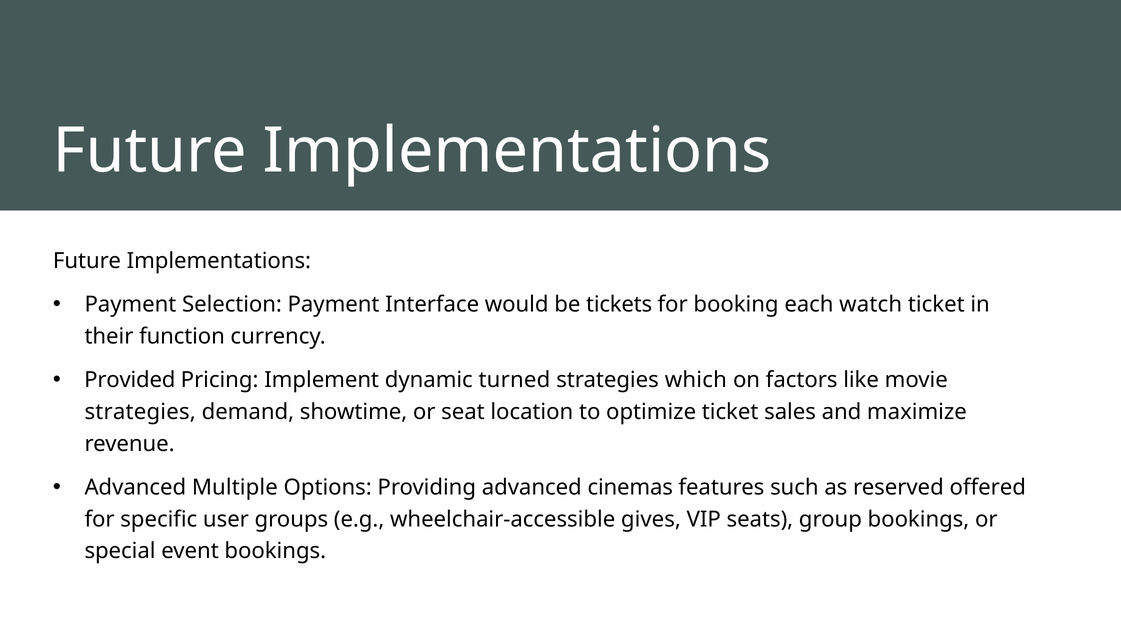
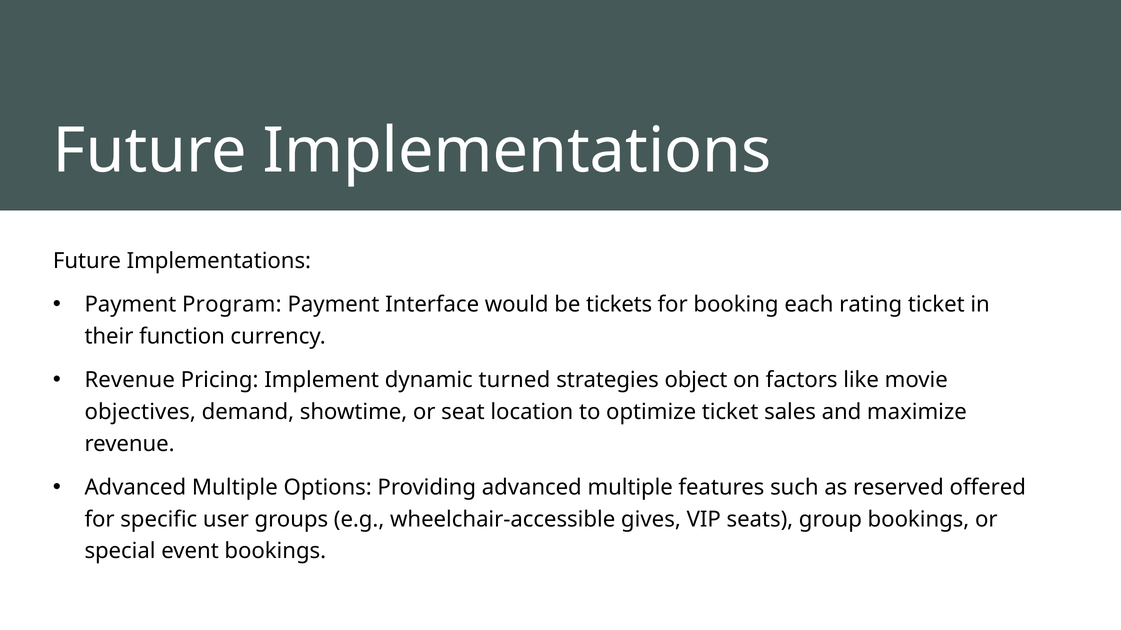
Selection: Selection -> Program
watch: watch -> rating
Provided at (130, 380): Provided -> Revenue
which: which -> object
strategies at (140, 412): strategies -> objectives
Providing advanced cinemas: cinemas -> multiple
